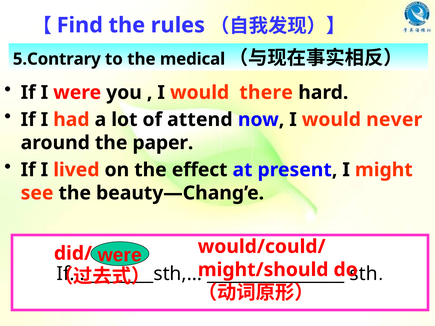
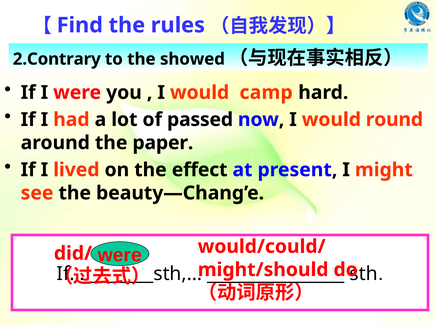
5.Contrary: 5.Contrary -> 2.Contrary
medical: medical -> showed
there: there -> camp
attend: attend -> passed
never: never -> round
